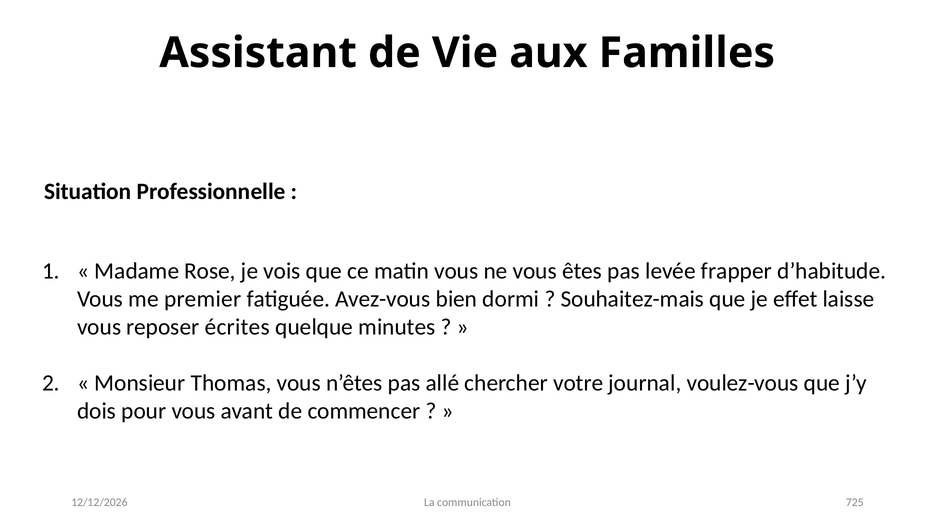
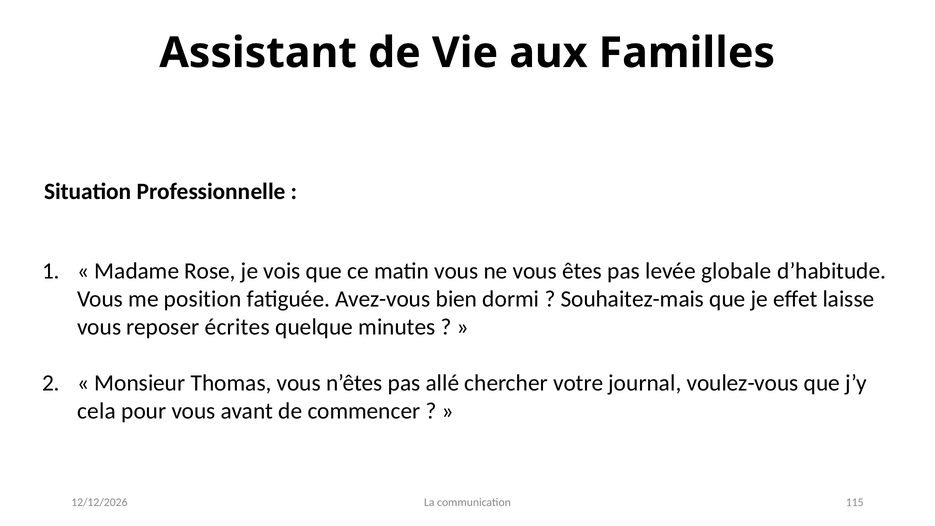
frapper: frapper -> globale
premier: premier -> position
dois: dois -> cela
725: 725 -> 115
